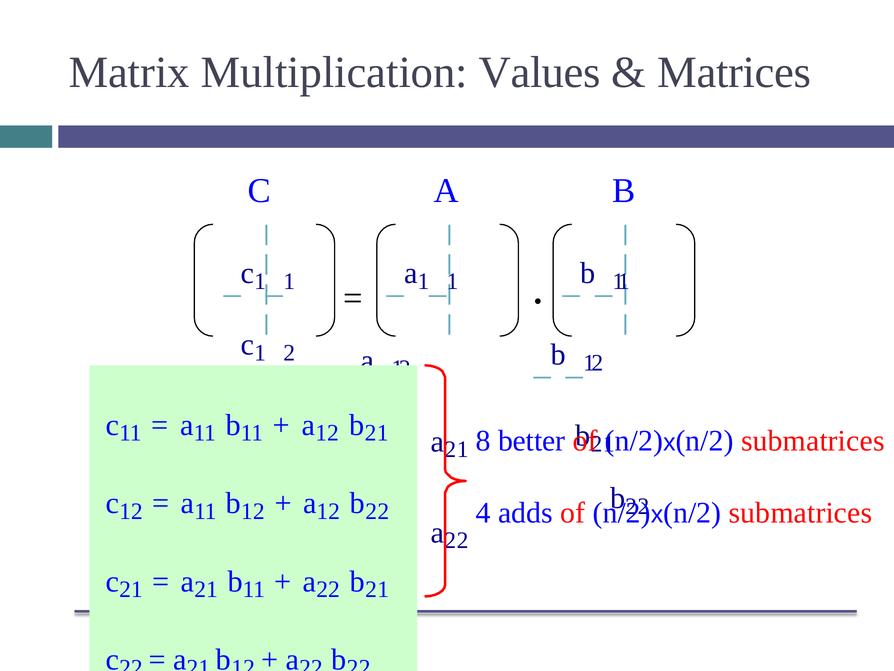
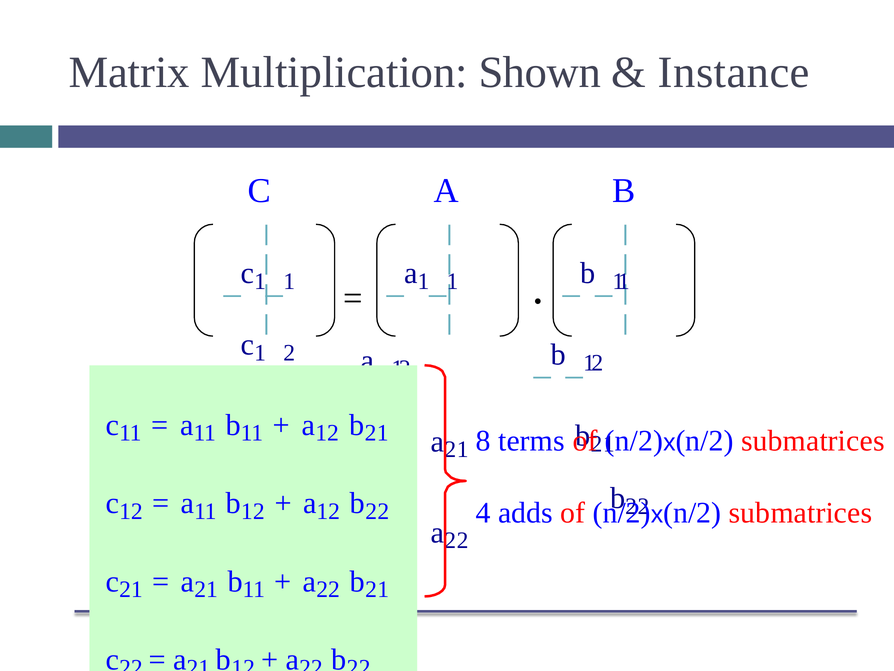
Values: Values -> Shown
Matrices: Matrices -> Instance
better: better -> terms
